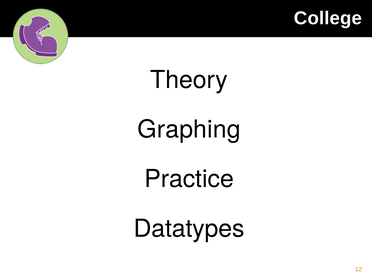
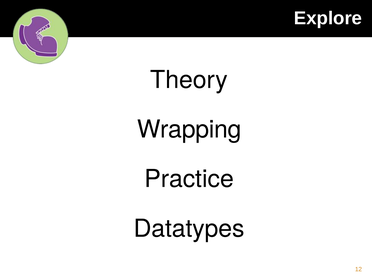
College: College -> Explore
Graphing: Graphing -> Wrapping
